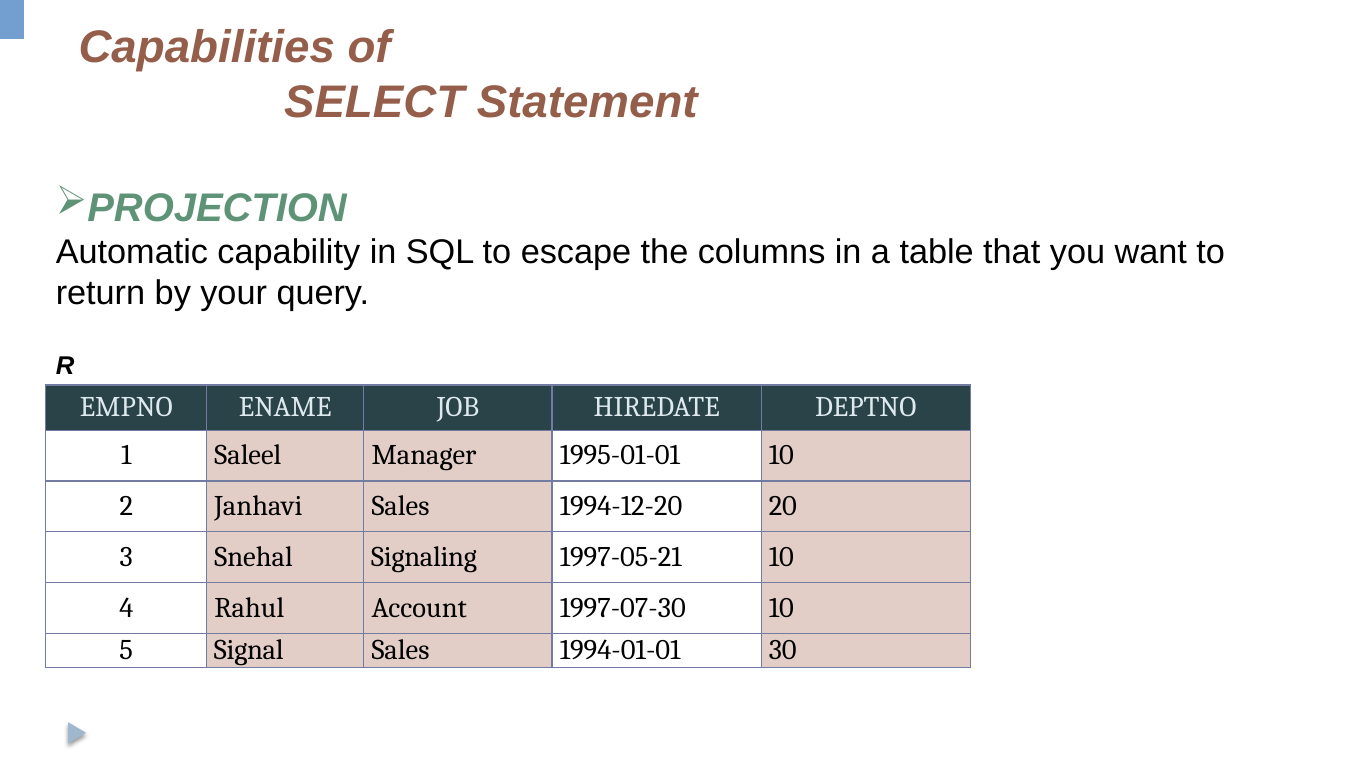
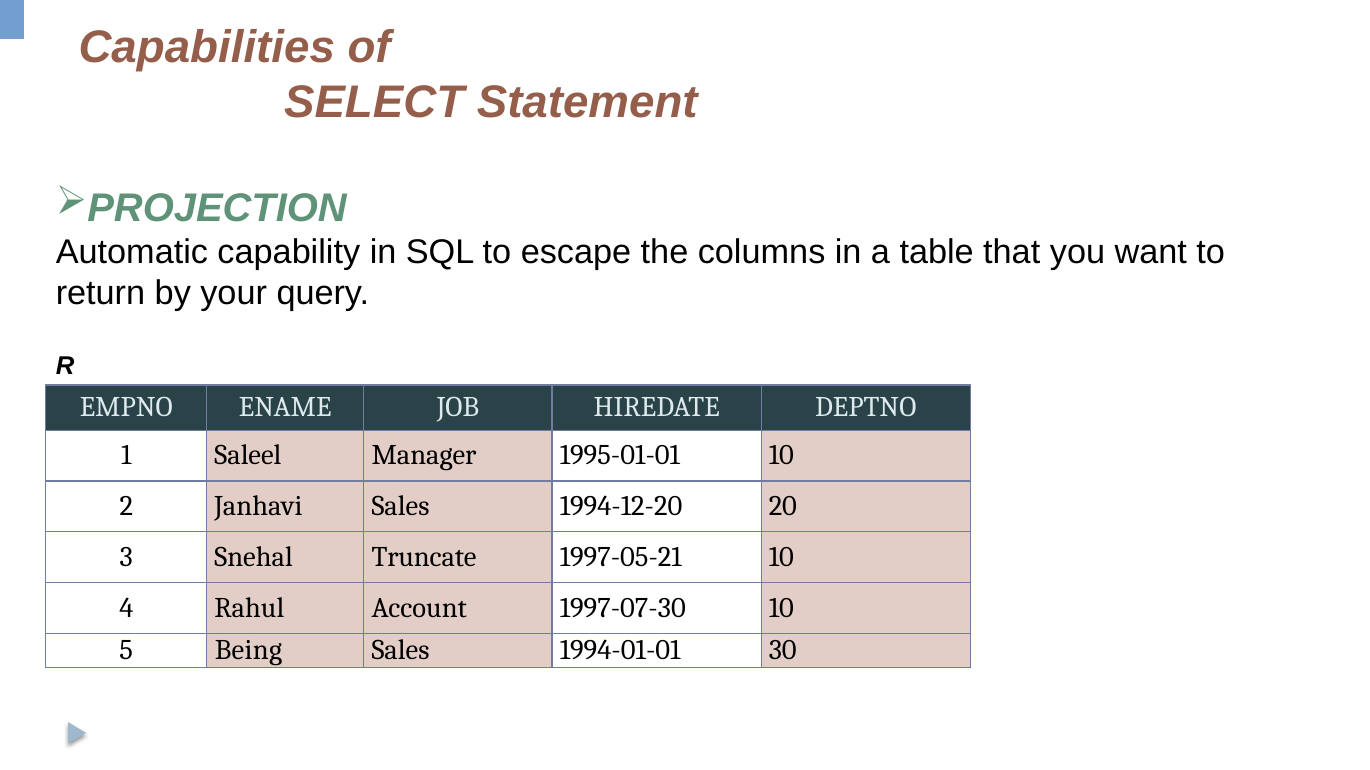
Signaling: Signaling -> Truncate
Signal: Signal -> Being
